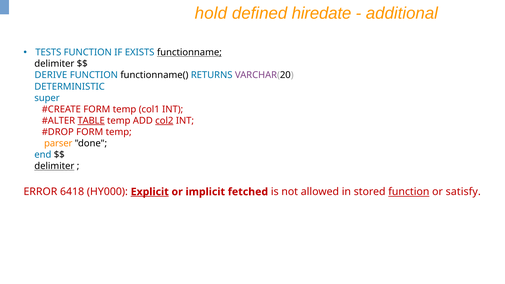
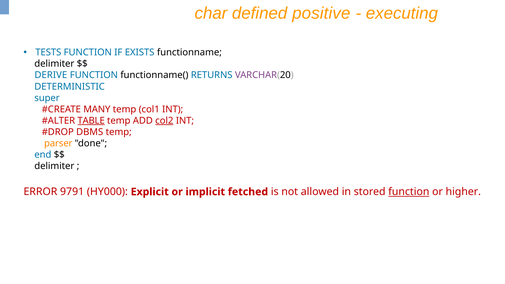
hold: hold -> char
hiredate: hiredate -> positive
additional: additional -> executing
functionname underline: present -> none
FORM at (97, 109): FORM -> MANY
FORM at (90, 132): FORM -> DBMS
delimiter at (54, 166) underline: present -> none
6418: 6418 -> 9791
Explicit underline: present -> none
satisfy: satisfy -> higher
